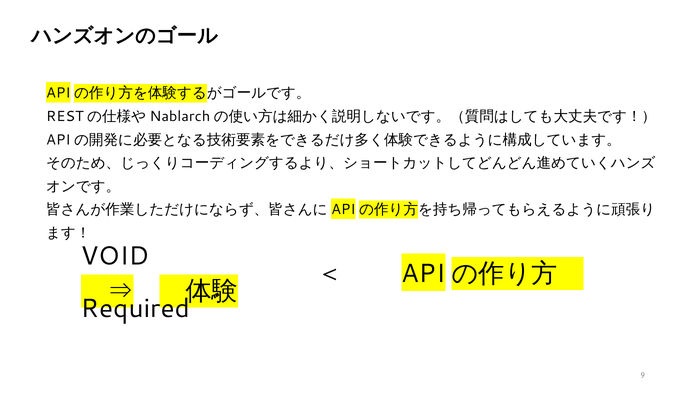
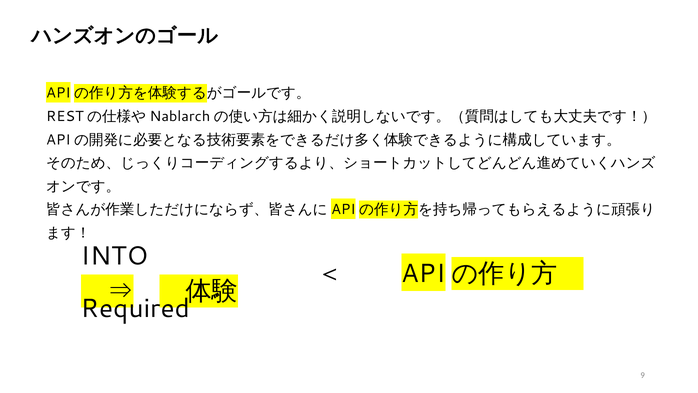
VOID: VOID -> INTO
